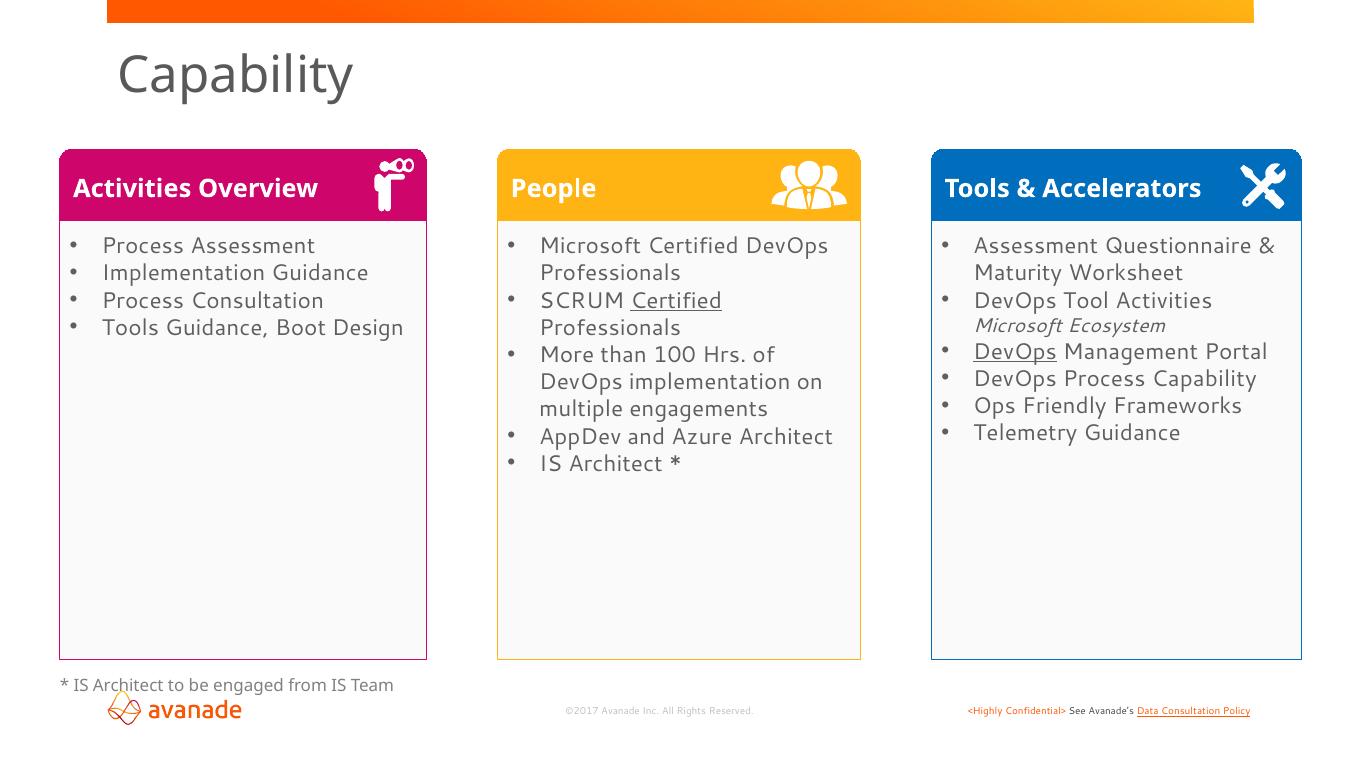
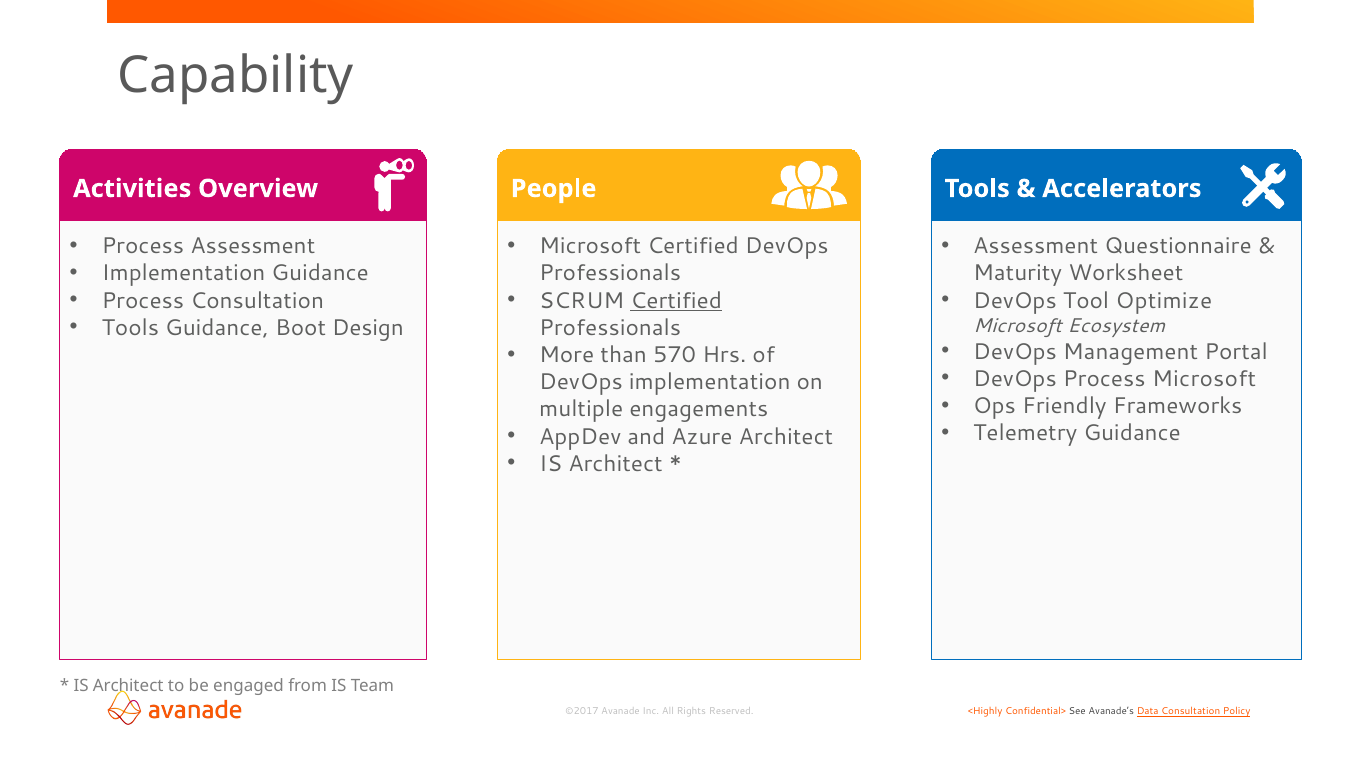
Tool Activities: Activities -> Optimize
DevOps at (1015, 352) underline: present -> none
100: 100 -> 570
Process Capability: Capability -> Microsoft
